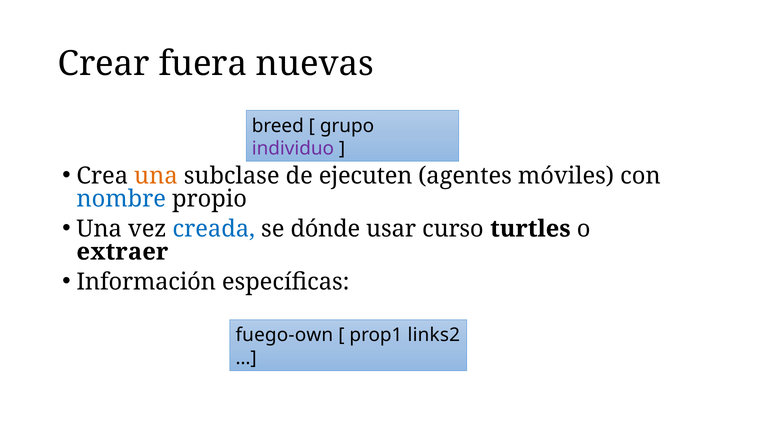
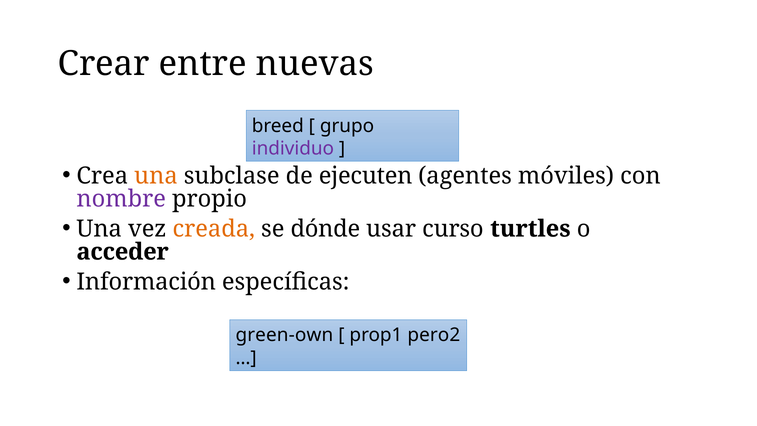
fuera: fuera -> entre
nombre colour: blue -> purple
creada colour: blue -> orange
extraer: extraer -> acceder
fuego-own: fuego-own -> green-own
links2: links2 -> pero2
